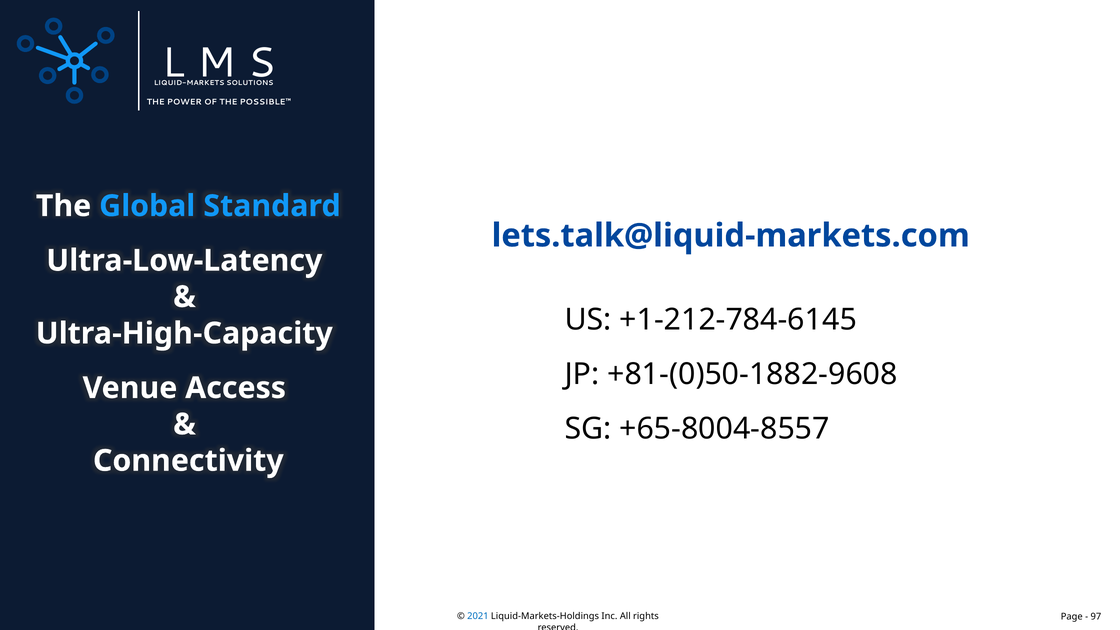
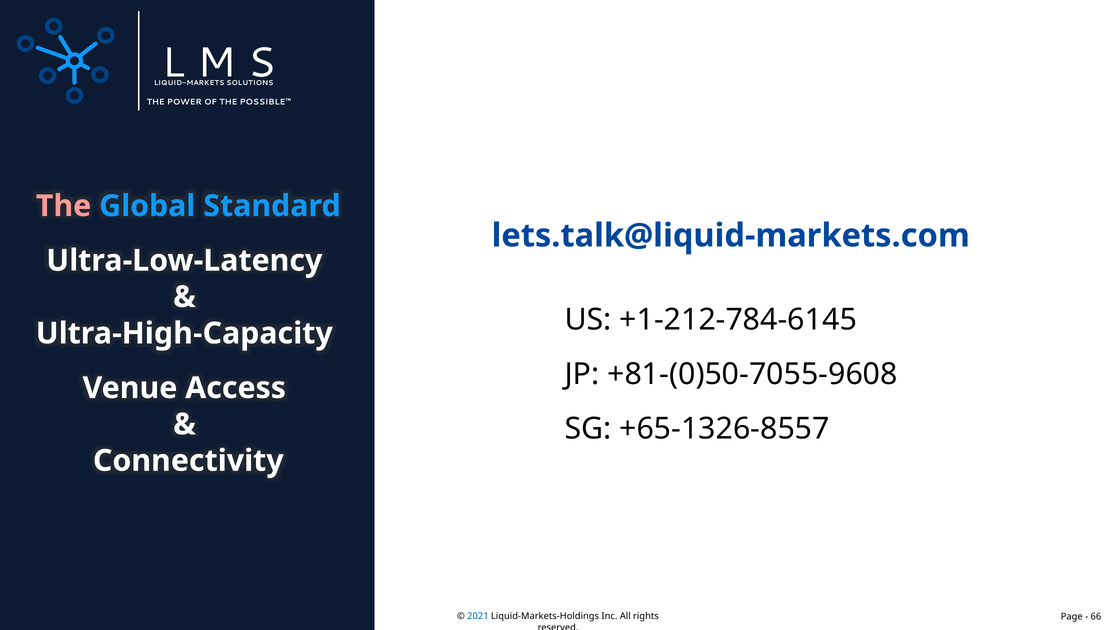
The at (64, 206) colour: white -> pink
+81-(0)50-1882-9608: +81-(0)50-1882-9608 -> +81-(0)50-7055-9608
+65-8004-8557: +65-8004-8557 -> +65-1326-8557
97: 97 -> 66
